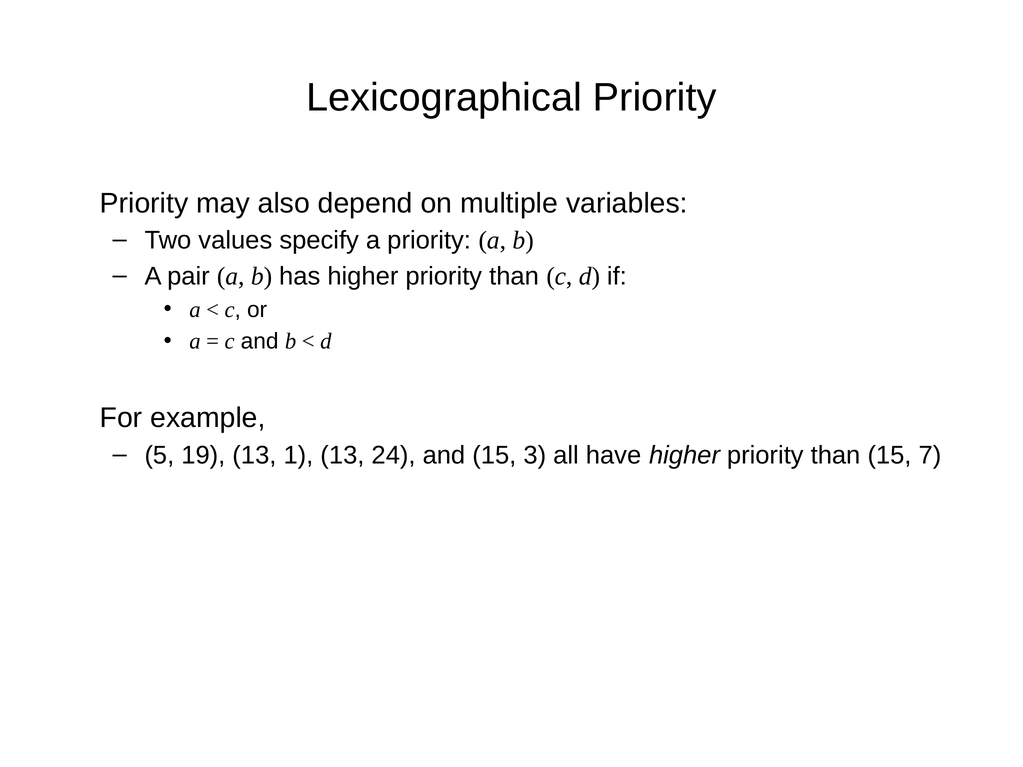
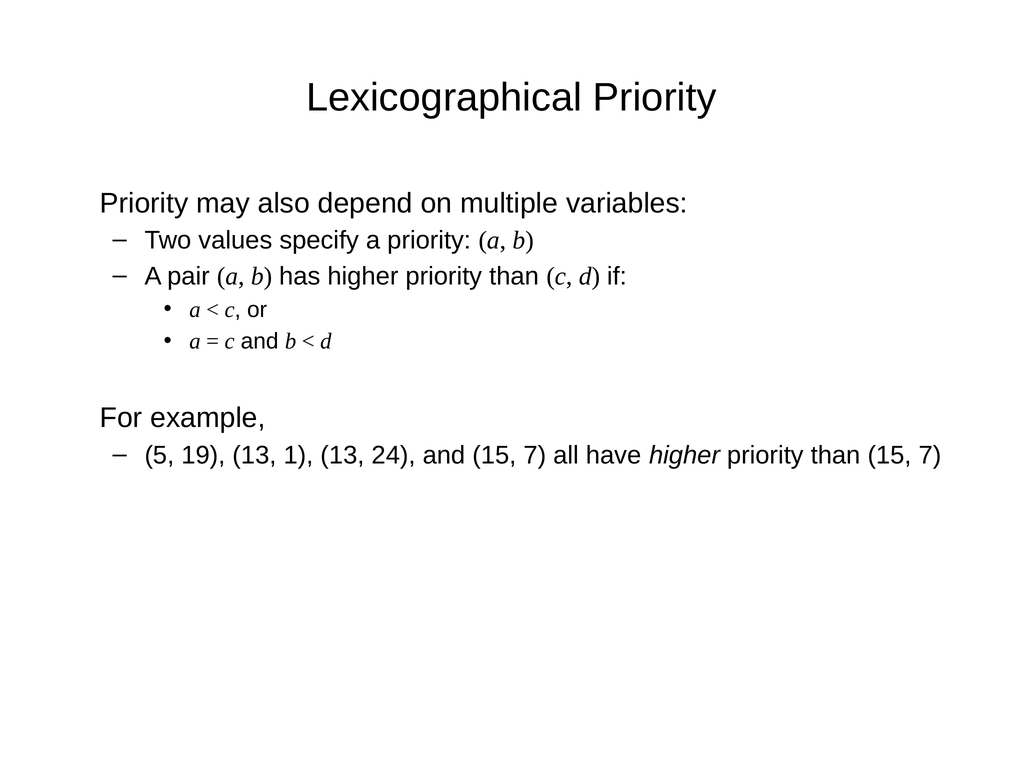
and 15 3: 3 -> 7
